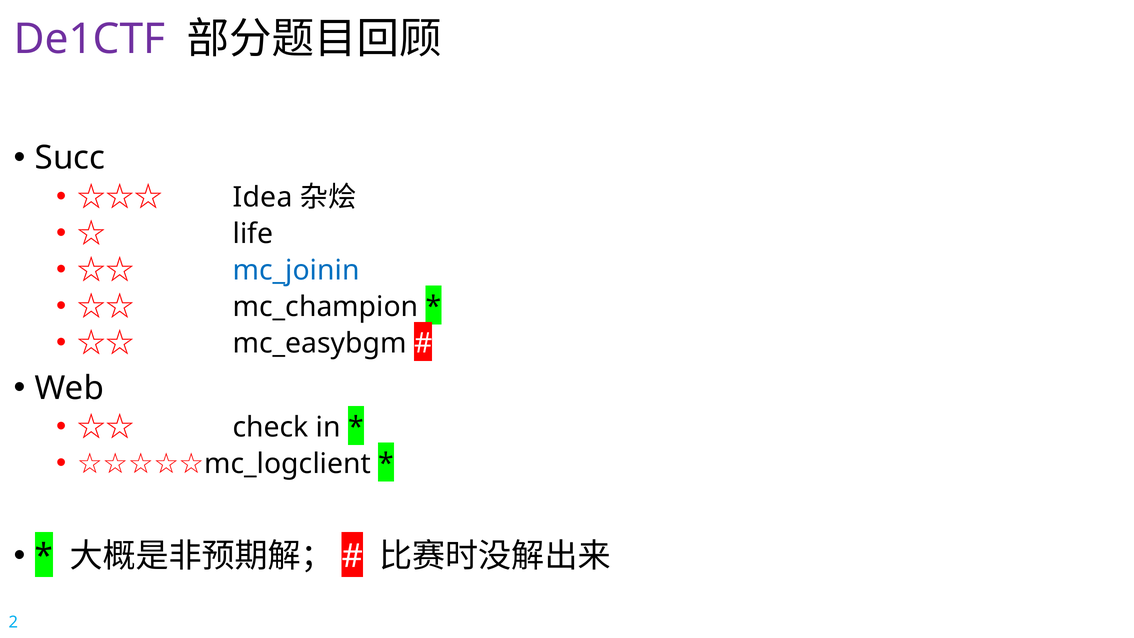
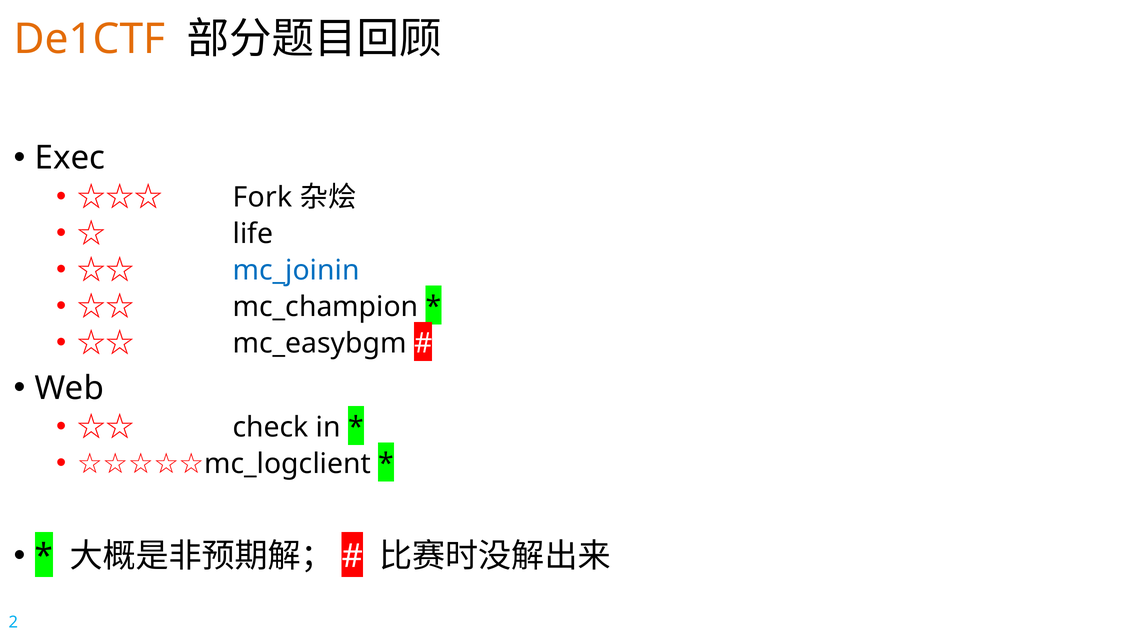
De1CTF colour: purple -> orange
Succ: Succ -> Exec
Idea: Idea -> Fork
